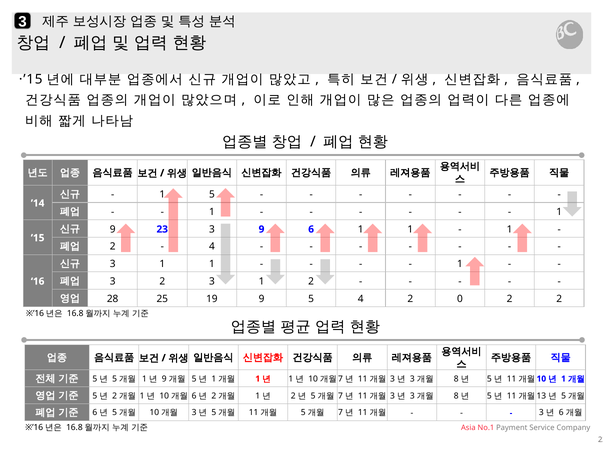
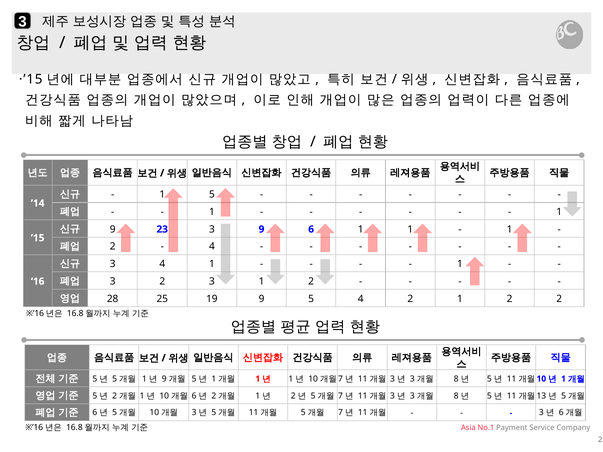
1 at (162, 264): 1 -> 4
2 0: 0 -> 1
